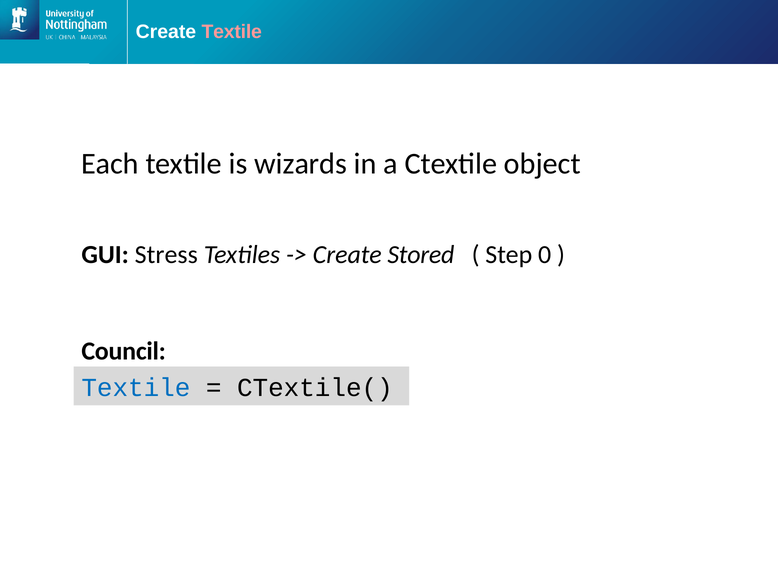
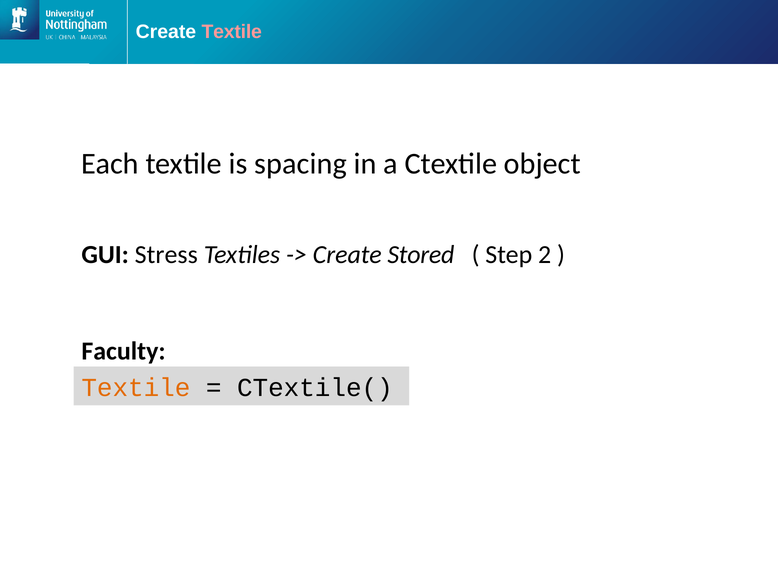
wizards: wizards -> spacing
0: 0 -> 2
Council: Council -> Faculty
Textile at (136, 387) colour: blue -> orange
